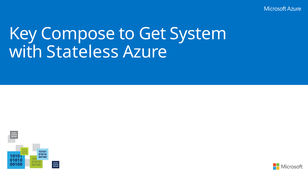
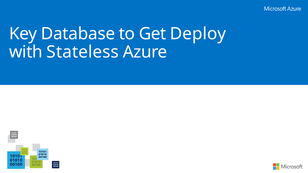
Compose: Compose -> Database
System: System -> Deploy
